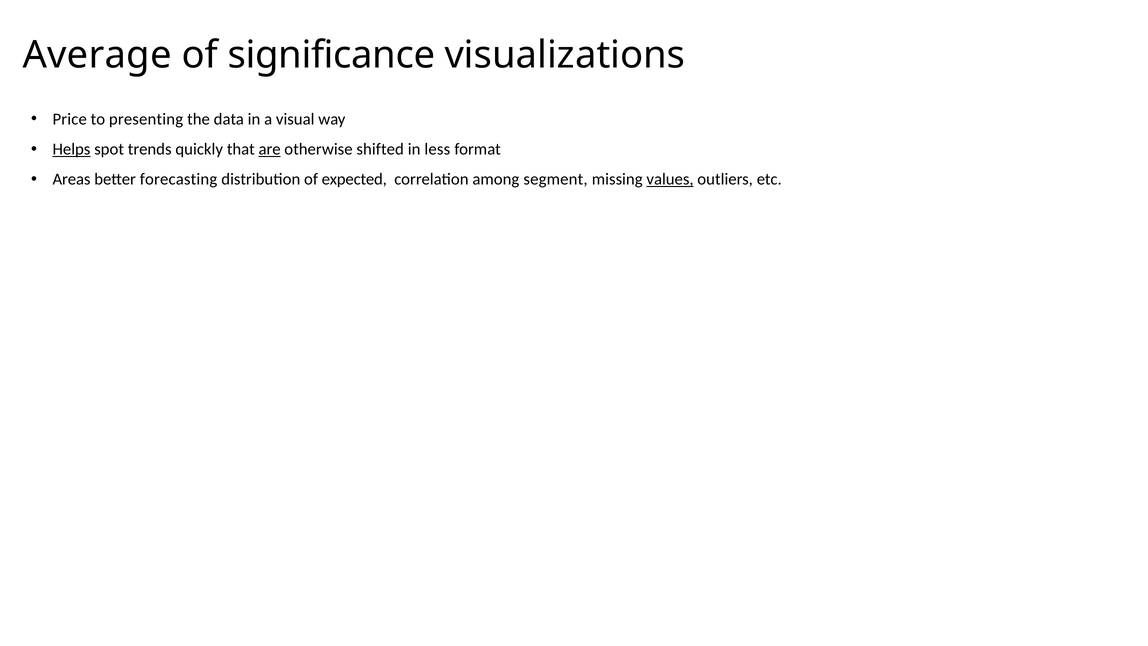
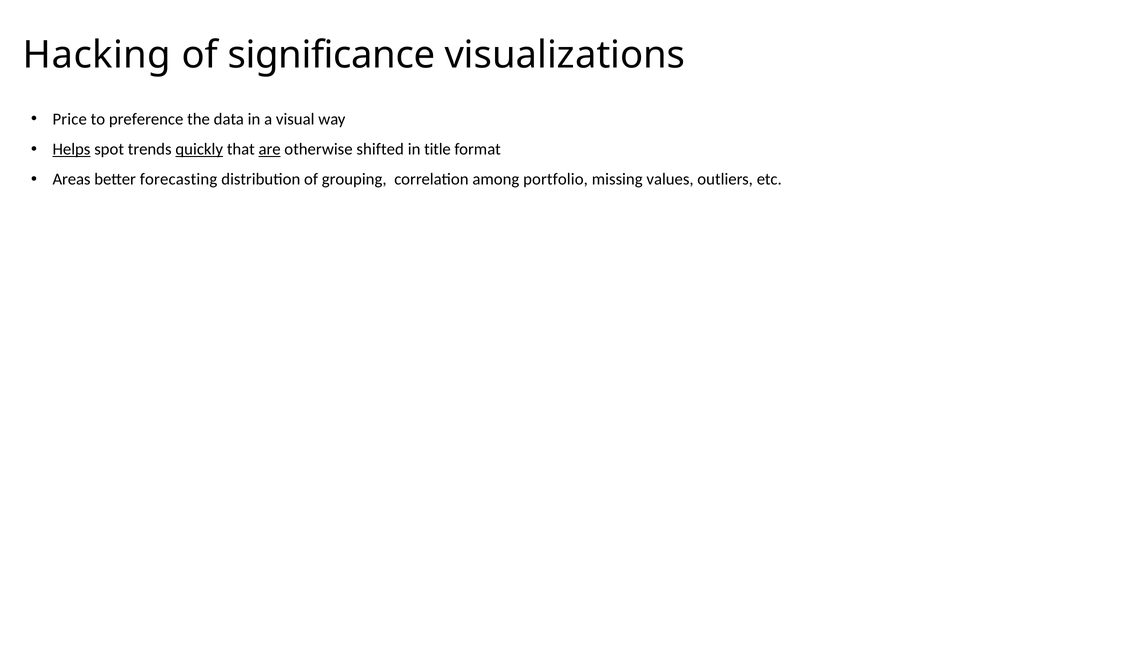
Average: Average -> Hacking
presenting: presenting -> preference
quickly underline: none -> present
less: less -> title
expected: expected -> grouping
segment: segment -> portfolio
values underline: present -> none
